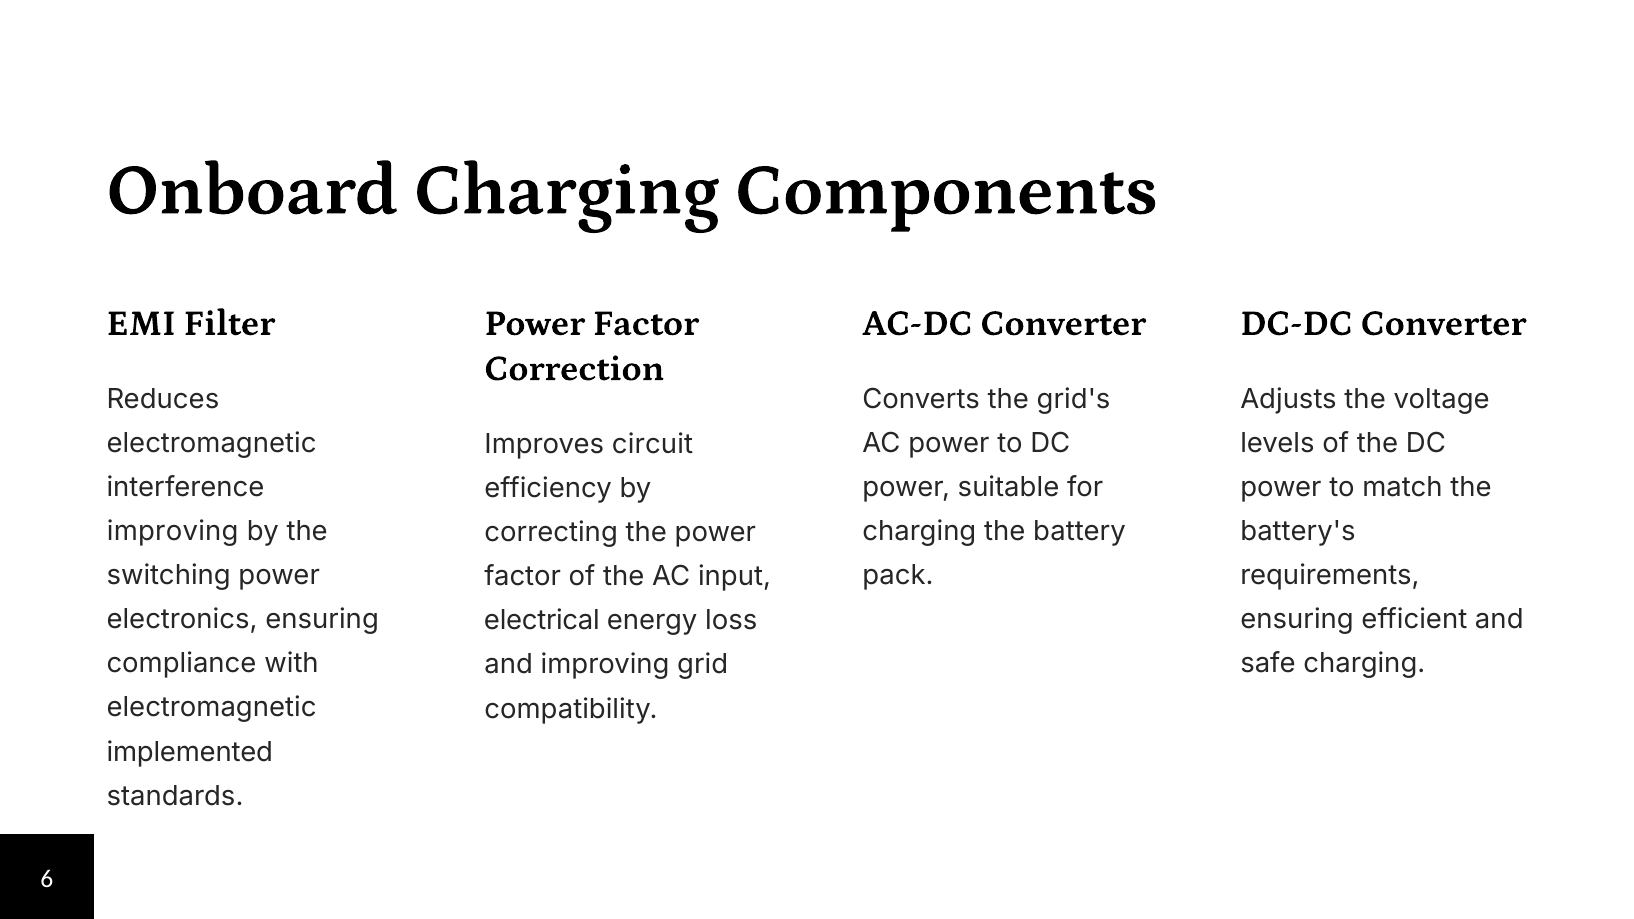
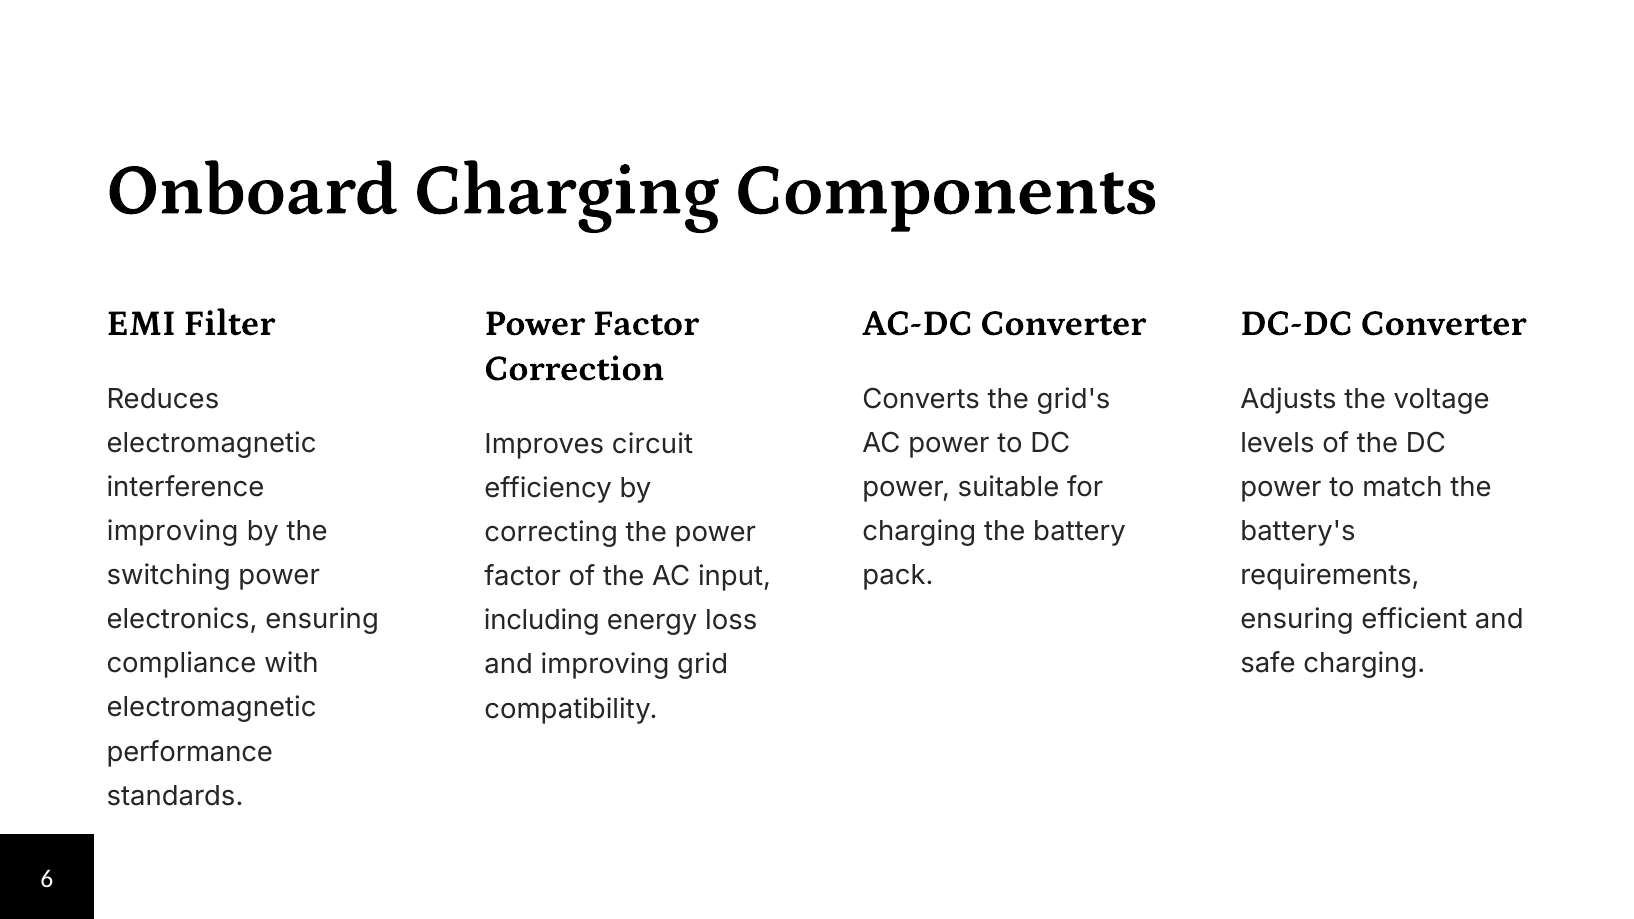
electrical: electrical -> including
implemented: implemented -> performance
